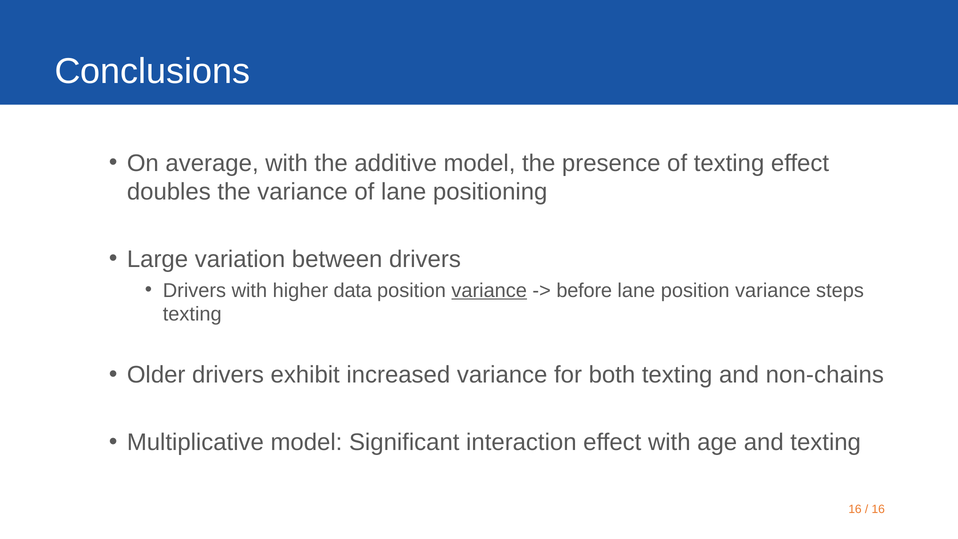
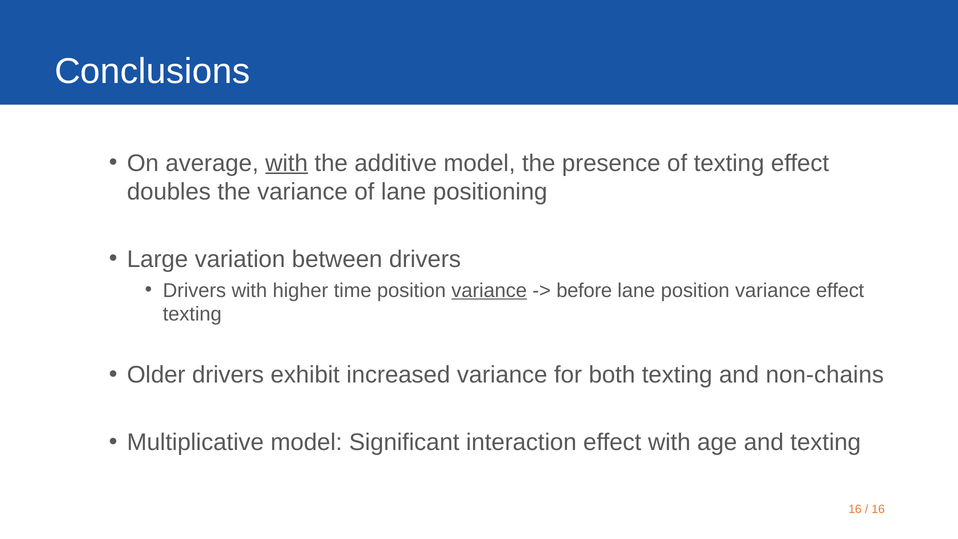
with at (287, 163) underline: none -> present
data: data -> time
variance steps: steps -> effect
